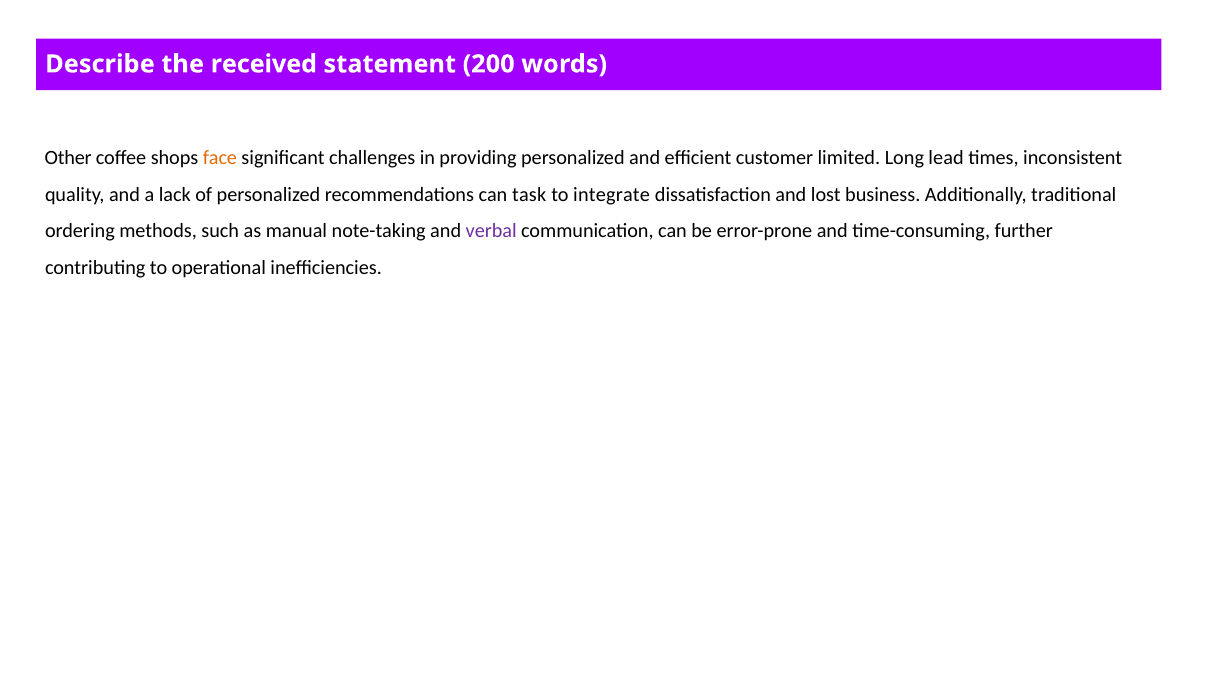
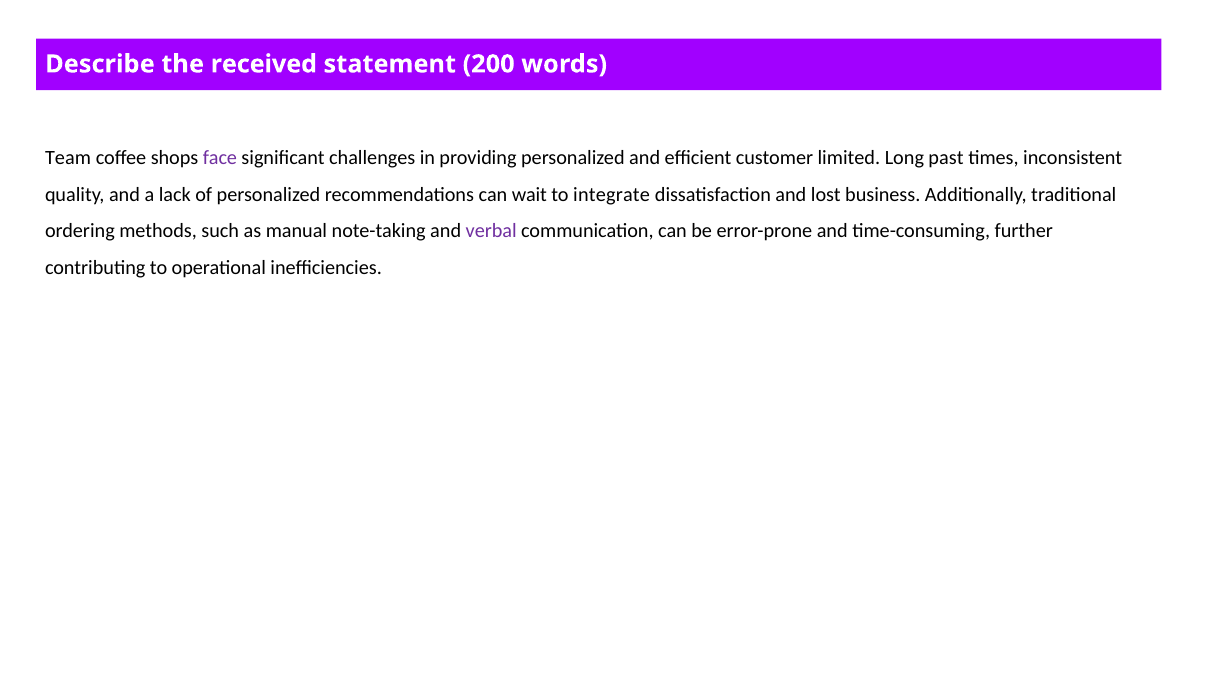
Other: Other -> Team
face colour: orange -> purple
lead: lead -> past
task: task -> wait
